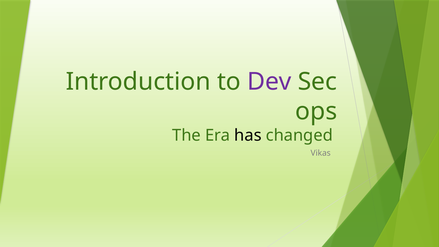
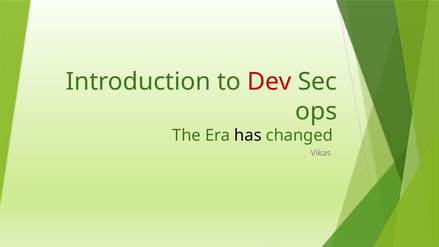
Dev colour: purple -> red
